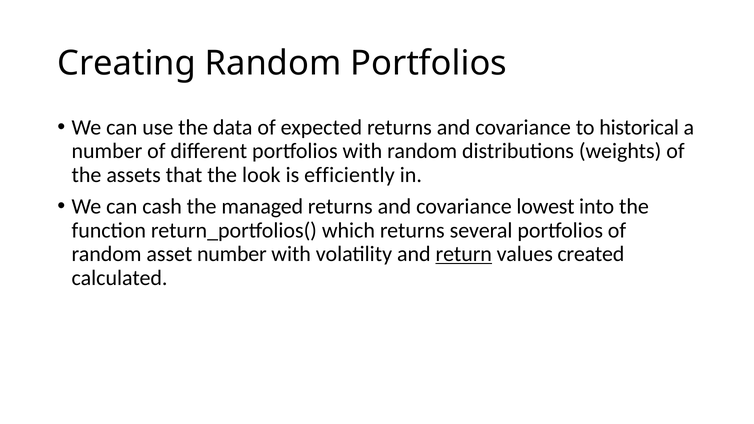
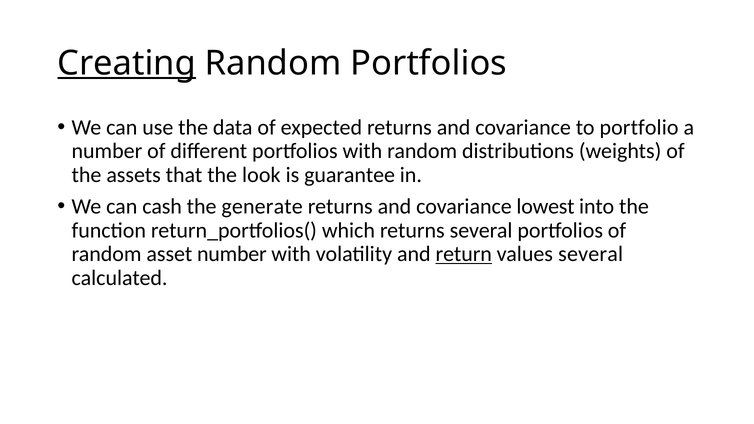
Creating underline: none -> present
historical: historical -> portfolio
efficiently: efficiently -> guarantee
managed: managed -> generate
values created: created -> several
